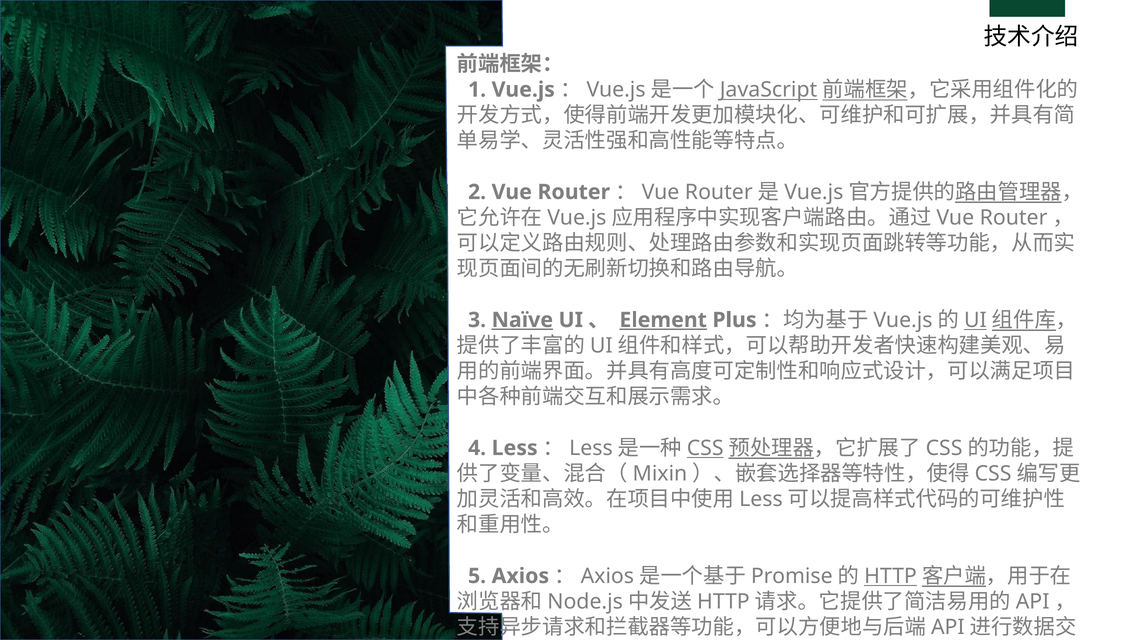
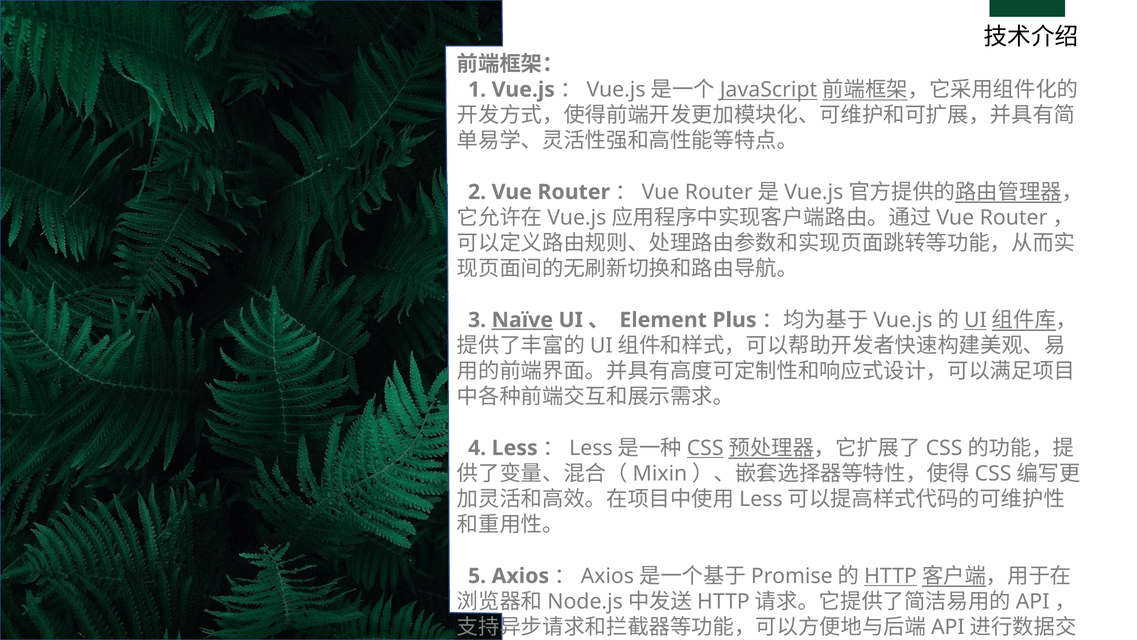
Element underline: present -> none
